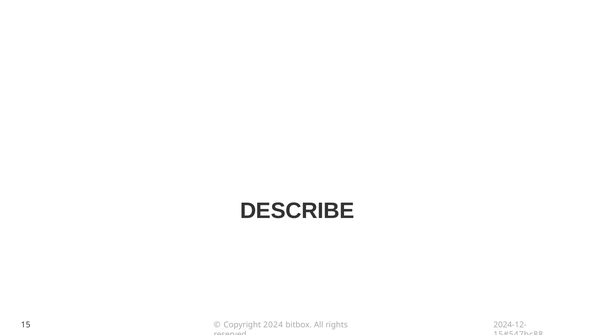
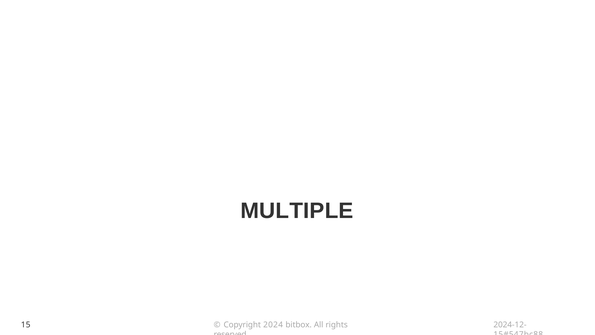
DESCRIBE: DESCRIBE -> MULTIPLE
